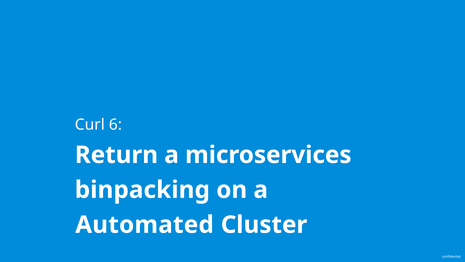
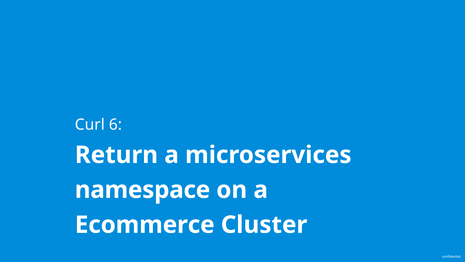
binpacking: binpacking -> namespace
Automated: Automated -> Ecommerce
